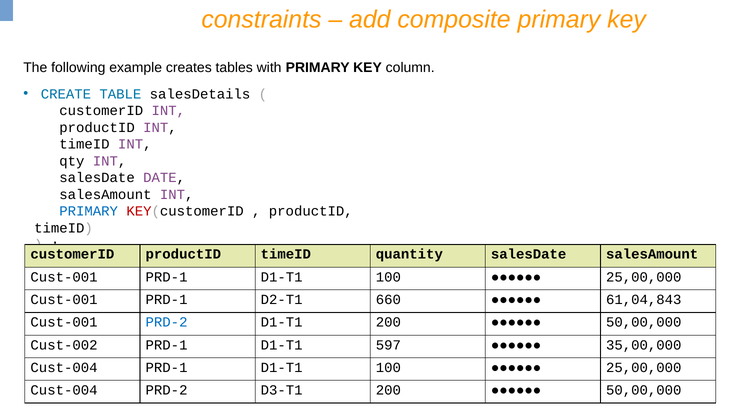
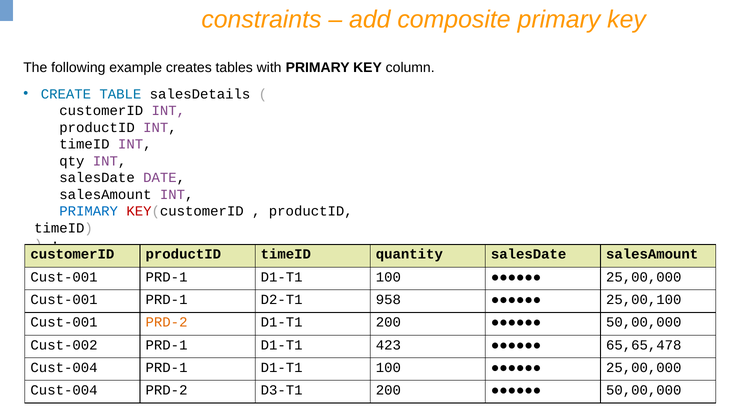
660: 660 -> 958
61,04,843: 61,04,843 -> 25,00,100
PRD-2 at (167, 322) colour: blue -> orange
597: 597 -> 423
35,00,000: 35,00,000 -> 65,65,478
